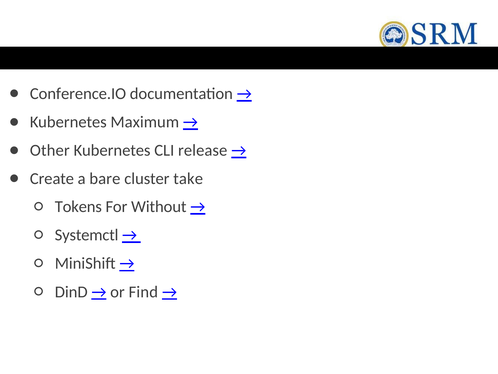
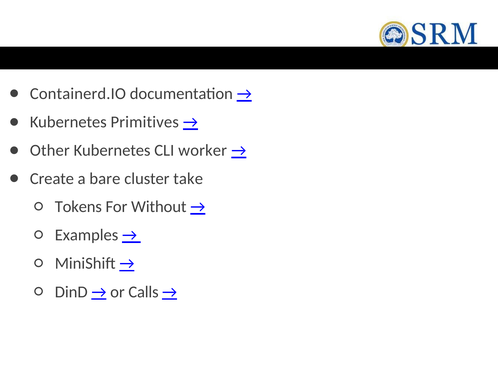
Conference.IO: Conference.IO -> Containerd.IO
Maximum: Maximum -> Primitives
release: release -> worker
Systemctl: Systemctl -> Examples
Find: Find -> Calls
